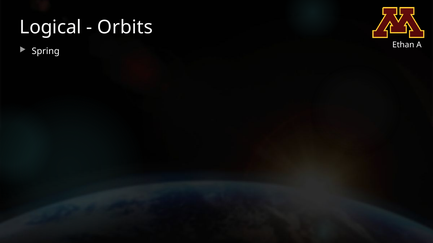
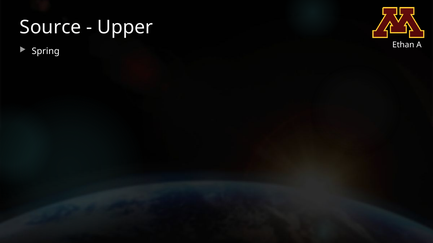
Logical: Logical -> Source
Orbits: Orbits -> Upper
